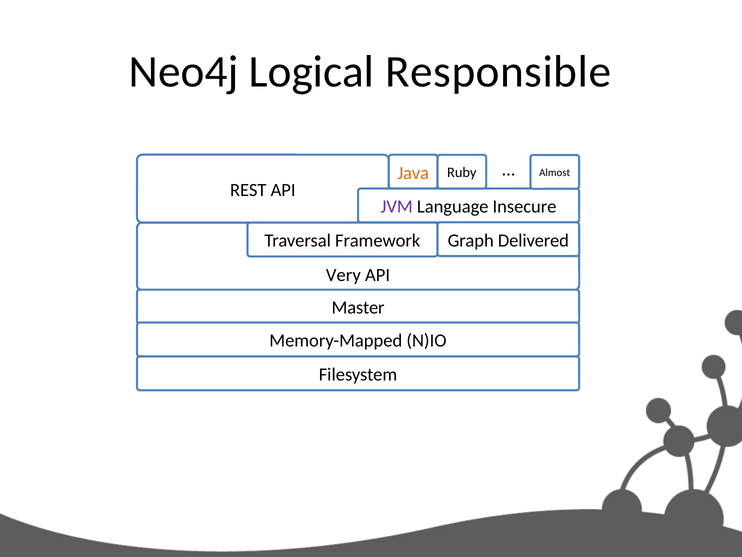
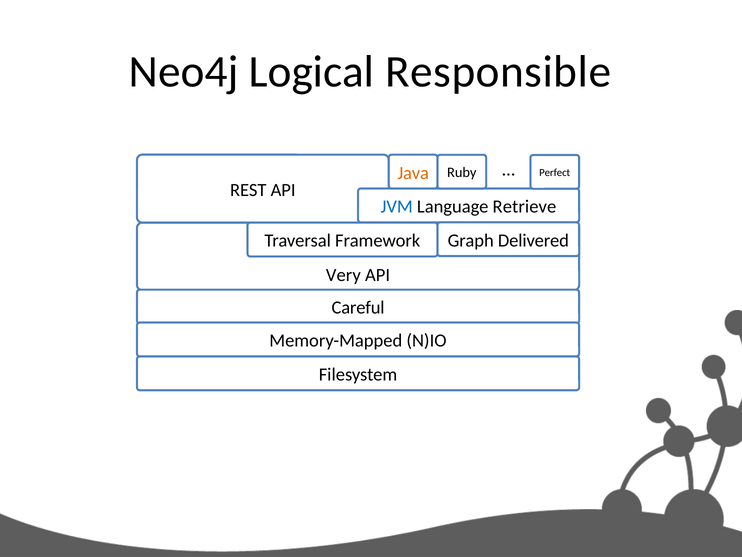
Almost: Almost -> Perfect
JVM colour: purple -> blue
Insecure: Insecure -> Retrieve
Master: Master -> Careful
